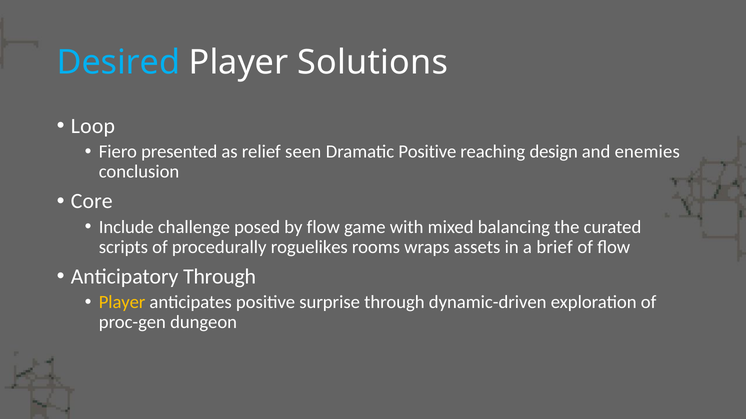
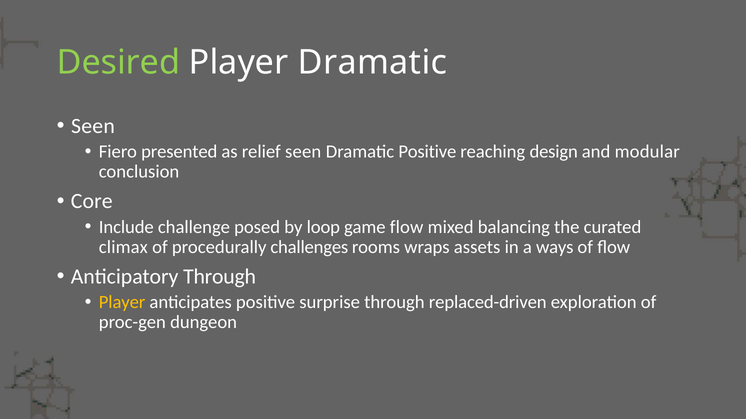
Desired colour: light blue -> light green
Player Solutions: Solutions -> Dramatic
Loop at (93, 126): Loop -> Seen
enemies: enemies -> modular
by flow: flow -> loop
game with: with -> flow
scripts: scripts -> climax
roguelikes: roguelikes -> challenges
brief: brief -> ways
dynamic-driven: dynamic-driven -> replaced-driven
